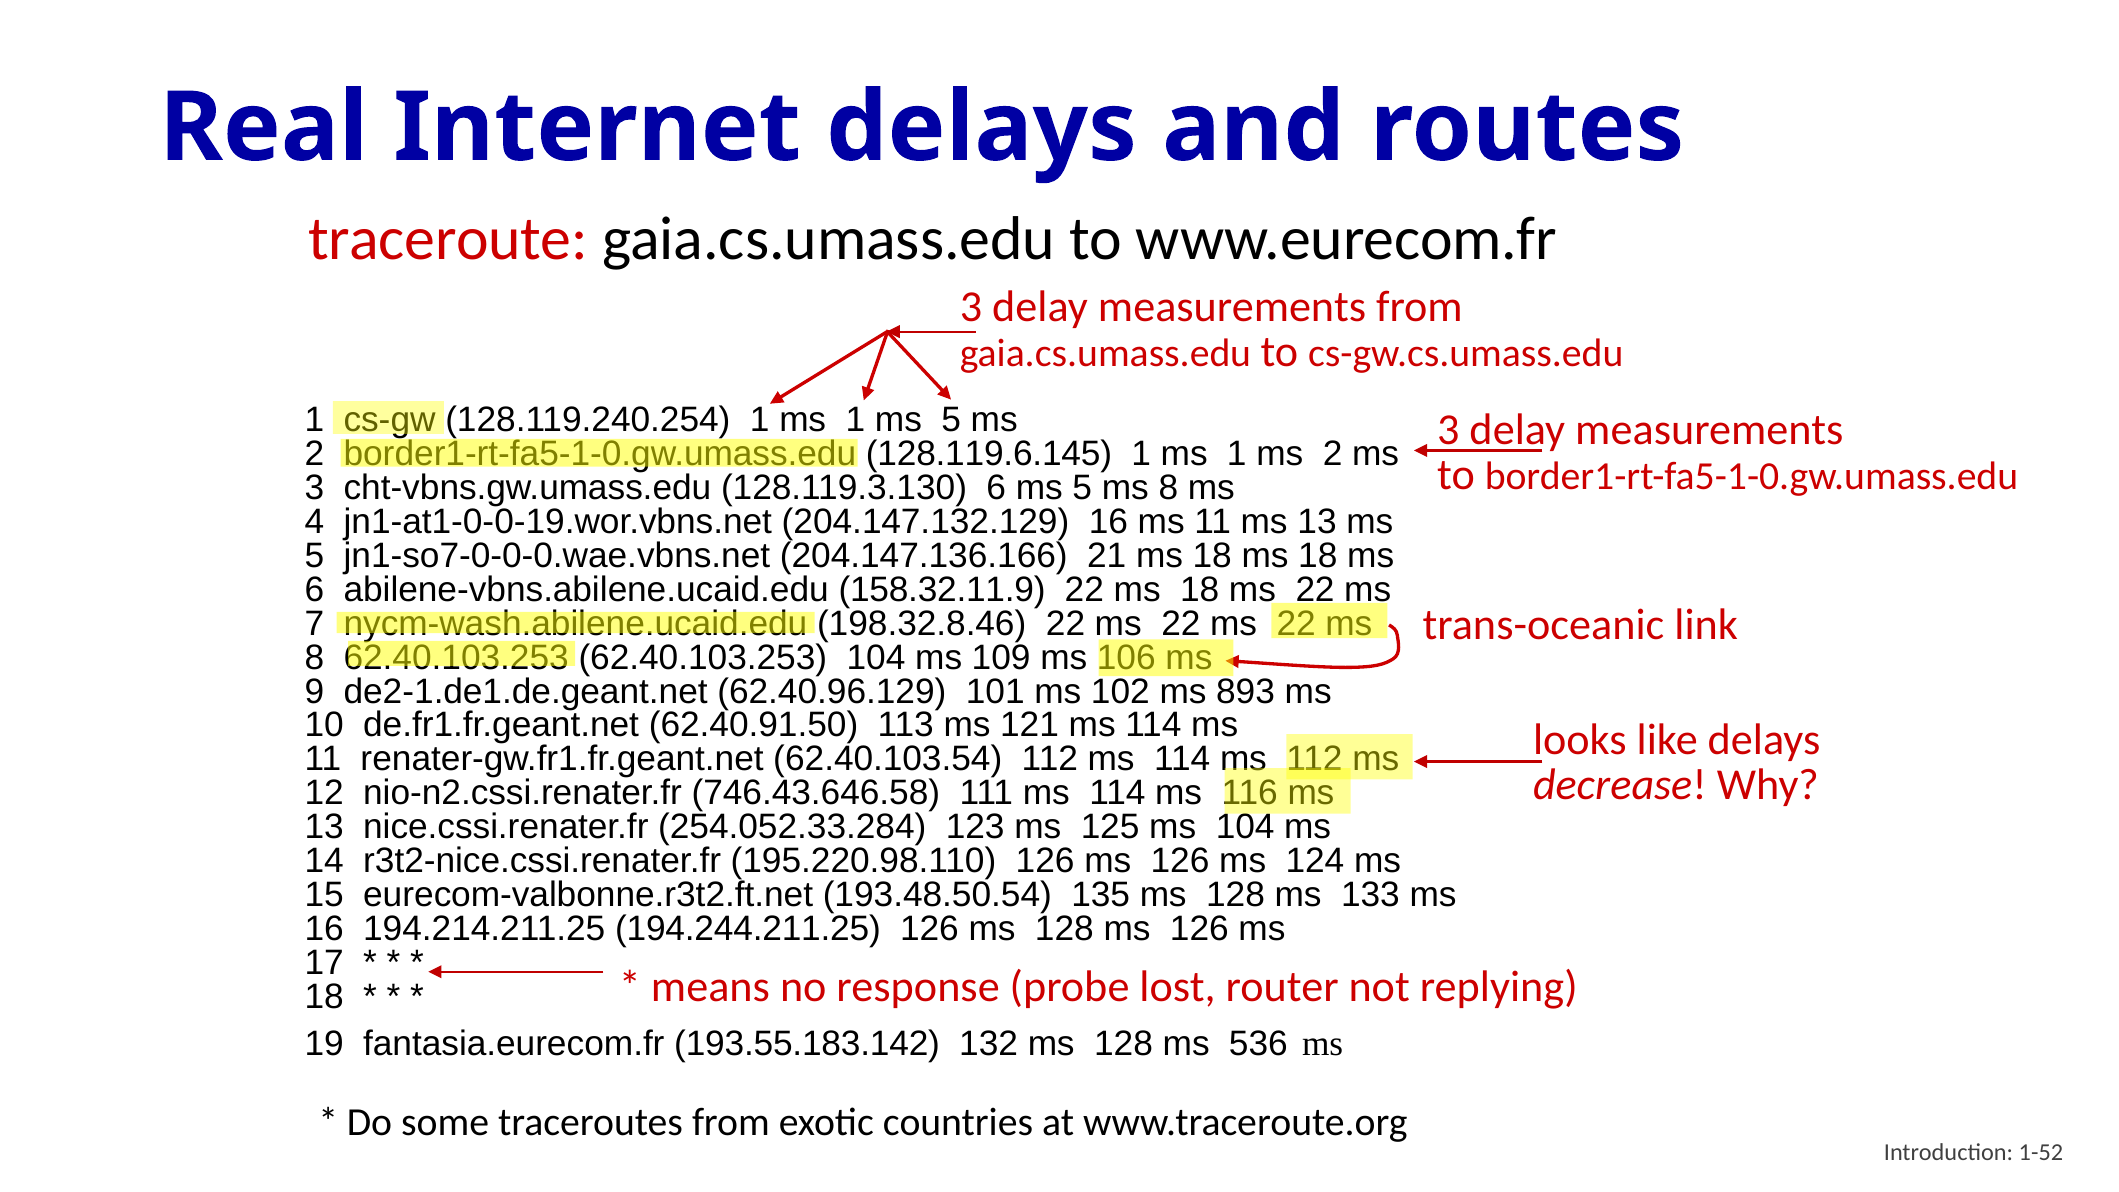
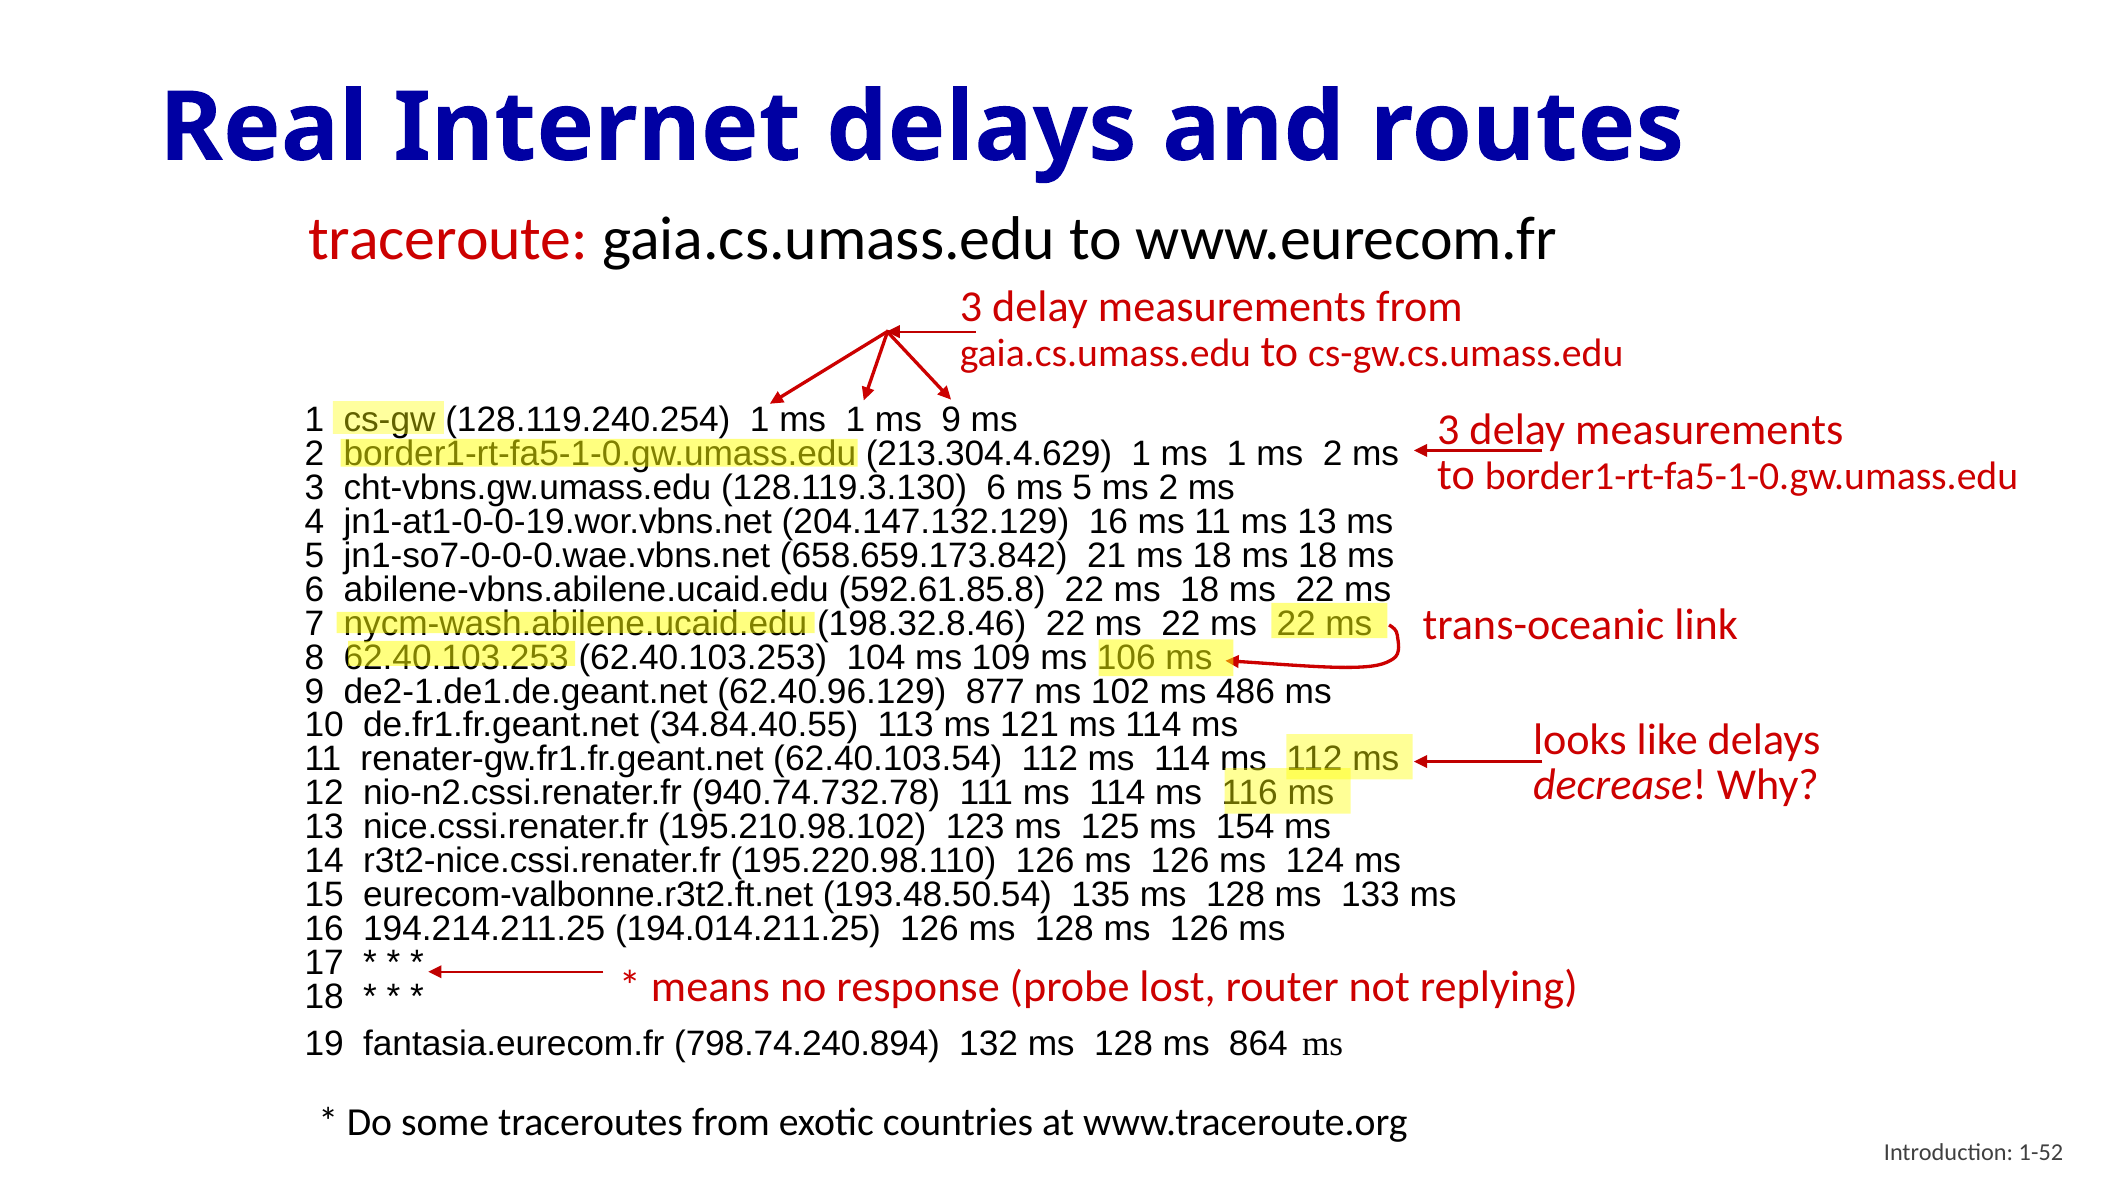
1 ms 5: 5 -> 9
128.119.6.145: 128.119.6.145 -> 213.304.4.629
5 ms 8: 8 -> 2
204.147.136.166: 204.147.136.166 -> 658.659.173.842
158.32.11.9: 158.32.11.9 -> 592.61.85.8
101: 101 -> 877
893: 893 -> 486
62.40.91.50: 62.40.91.50 -> 34.84.40.55
746.43.646.58: 746.43.646.58 -> 940.74.732.78
254.052.33.284: 254.052.33.284 -> 195.210.98.102
ms 104: 104 -> 154
194.244.211.25: 194.244.211.25 -> 194.014.211.25
193.55.183.142: 193.55.183.142 -> 798.74.240.894
536: 536 -> 864
